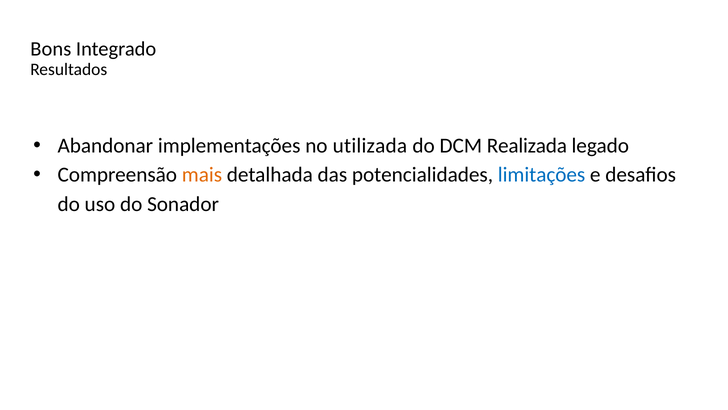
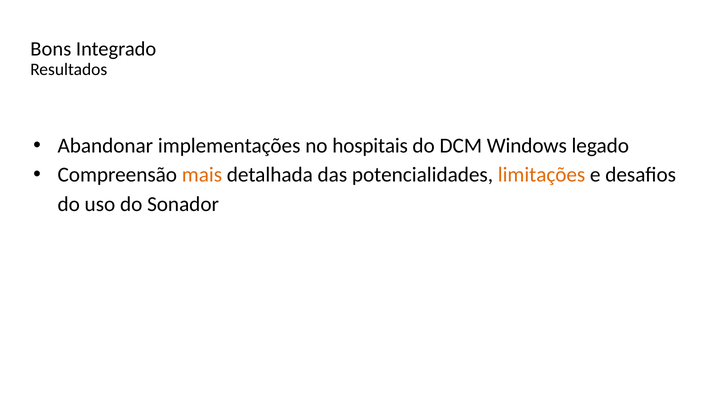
utilizada: utilizada -> hospitais
Realizada: Realizada -> Windows
limitações colour: blue -> orange
